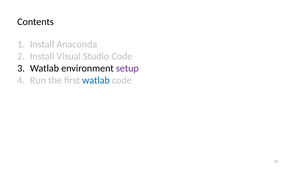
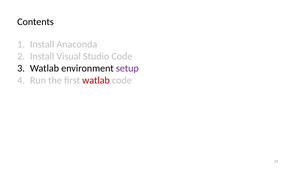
watlab at (96, 80) colour: blue -> red
